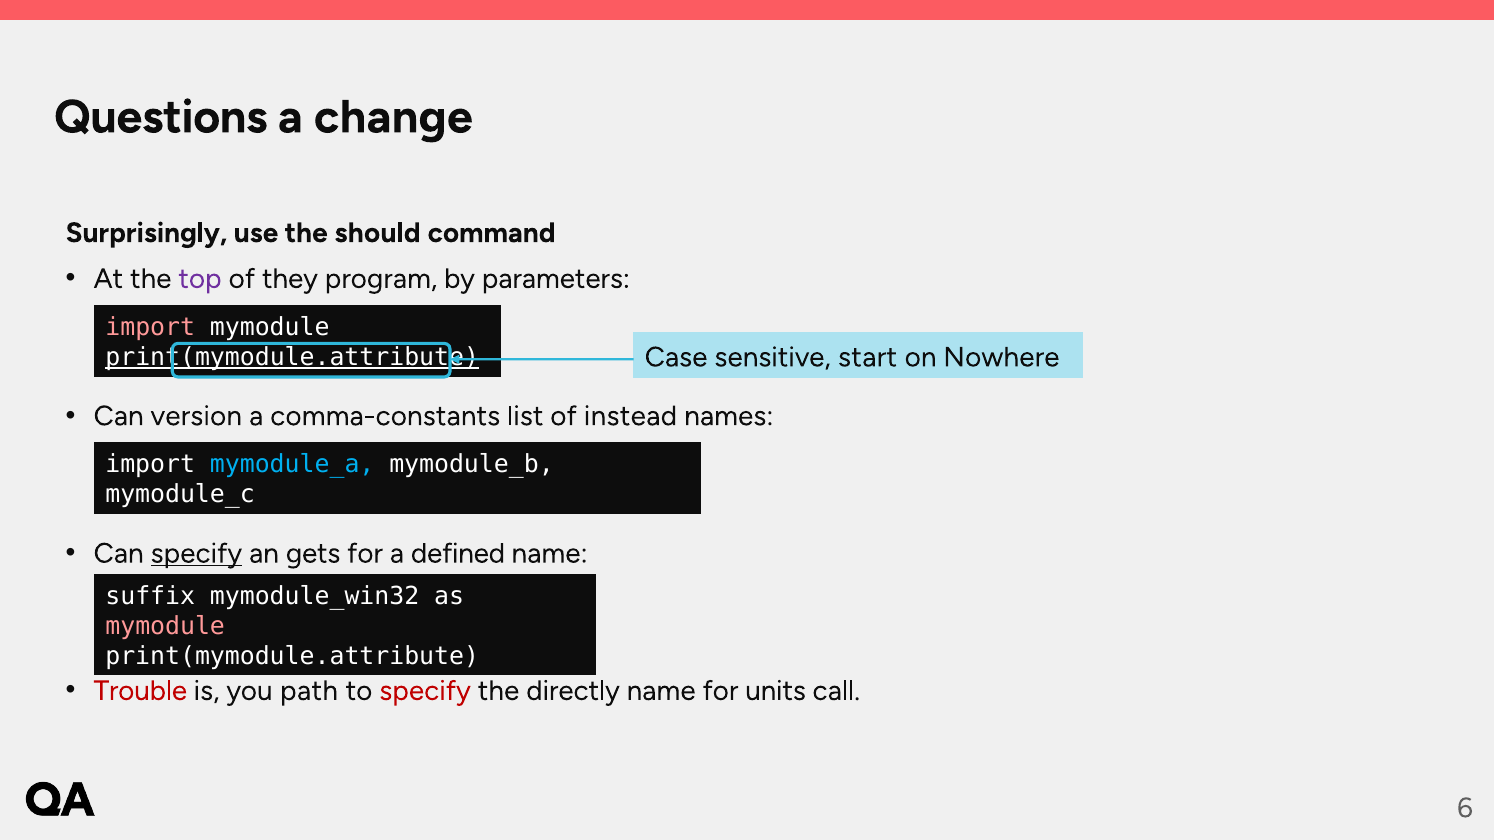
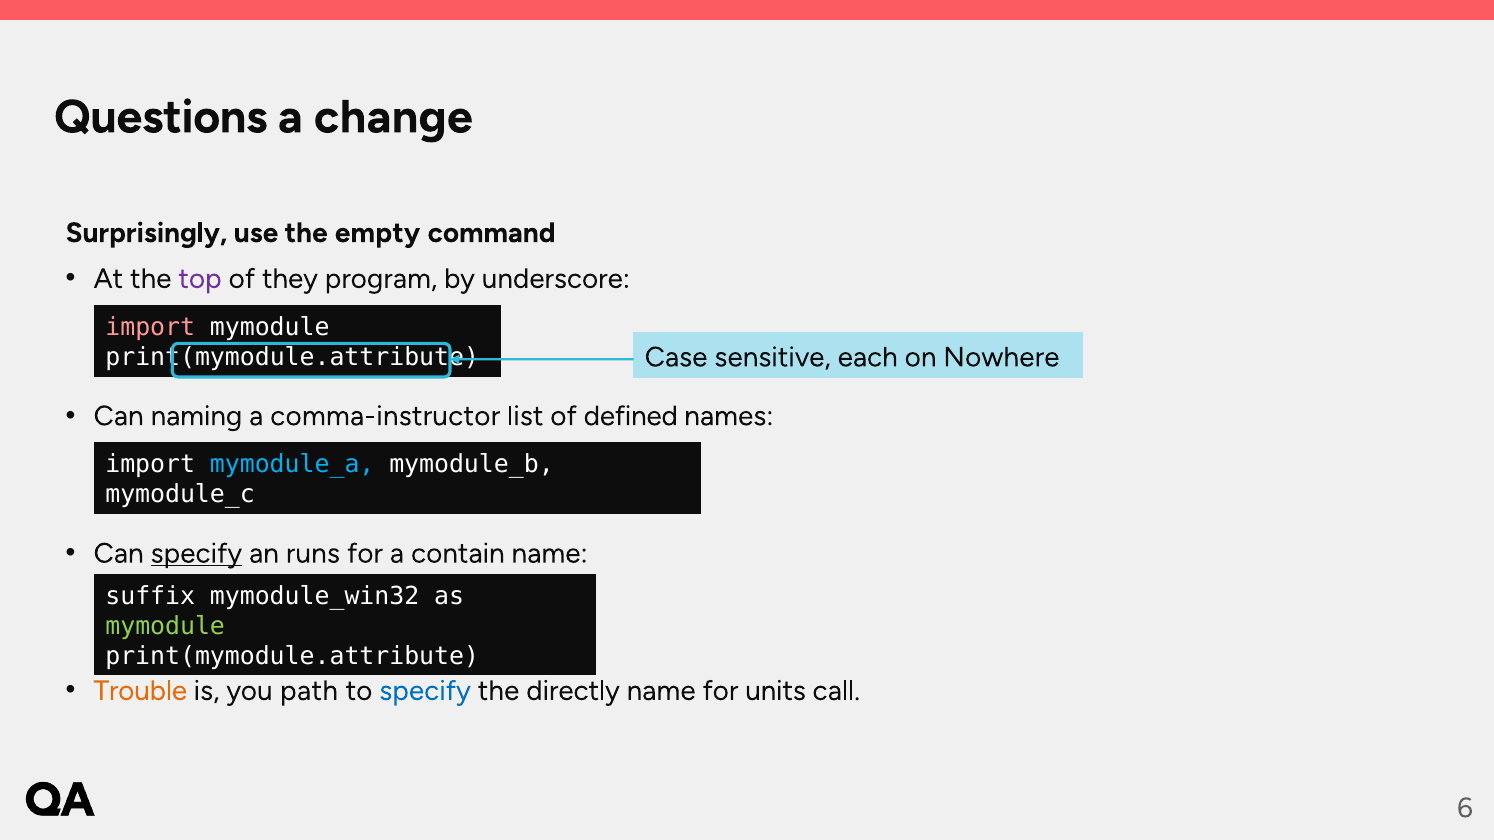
should: should -> empty
parameters: parameters -> underscore
start: start -> each
print(mymodule.attribute at (292, 357) underline: present -> none
version: version -> naming
comma-constants: comma-constants -> comma-instructor
instead: instead -> defined
gets: gets -> runs
defined: defined -> contain
mymodule at (165, 627) colour: pink -> light green
Trouble colour: red -> orange
specify at (425, 691) colour: red -> blue
